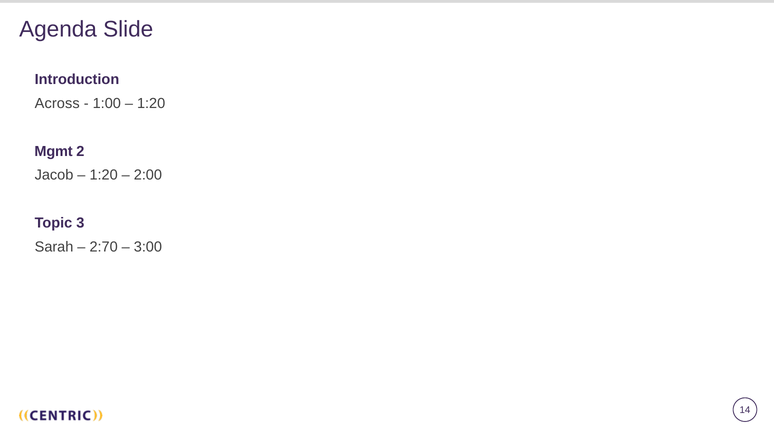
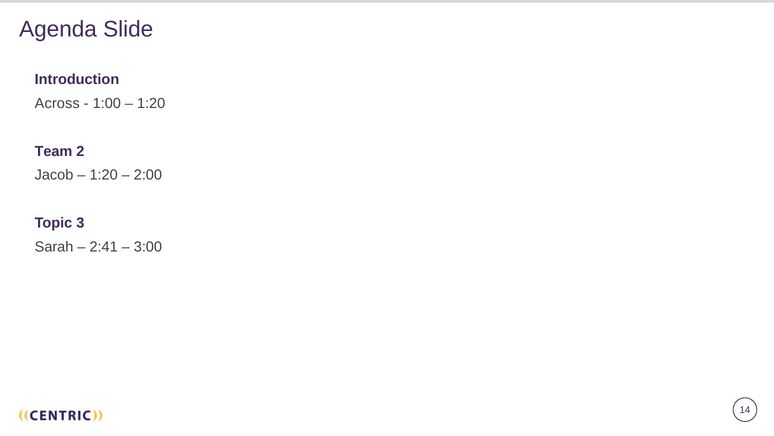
Mgmt: Mgmt -> Team
2:70: 2:70 -> 2:41
